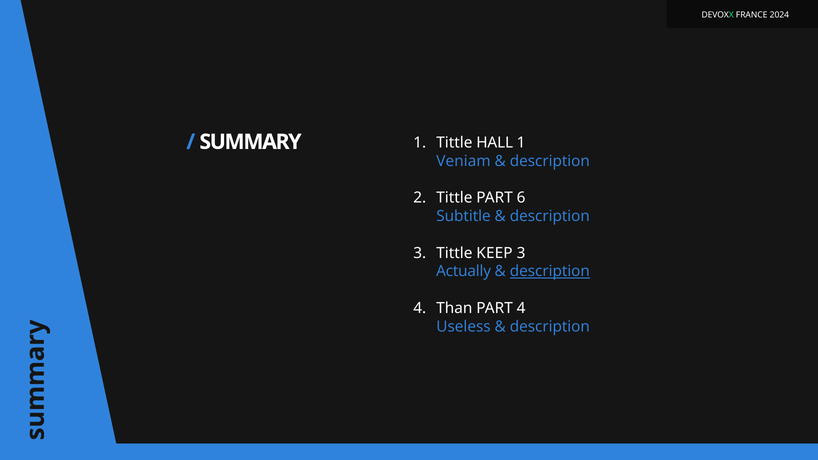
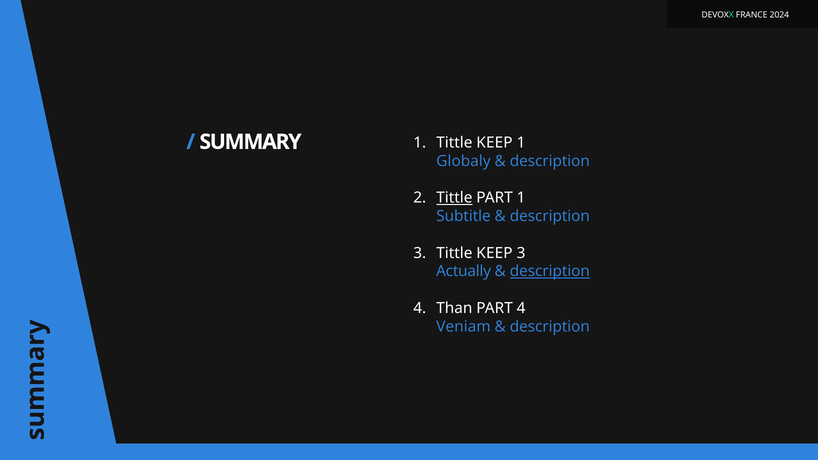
1 Tittle HALL: HALL -> KEEP
Veniam: Veniam -> Globaly
Tittle at (454, 198) underline: none -> present
PART 6: 6 -> 1
Useless: Useless -> Veniam
